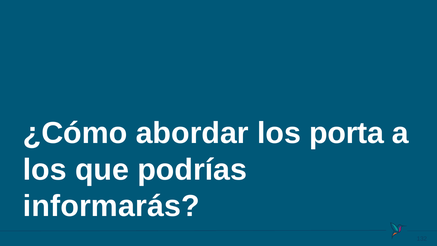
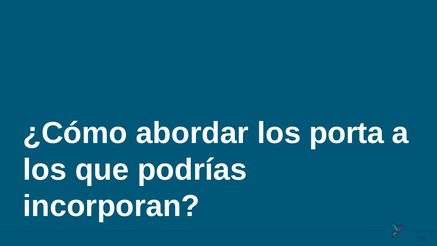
informarás: informarás -> incorporan
